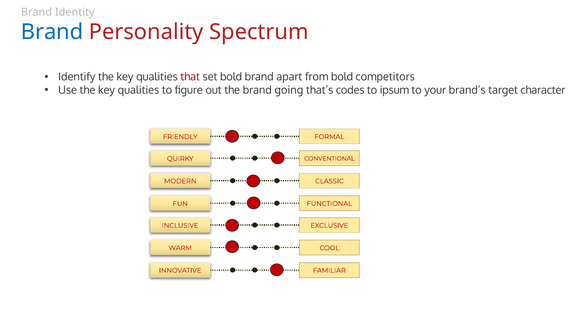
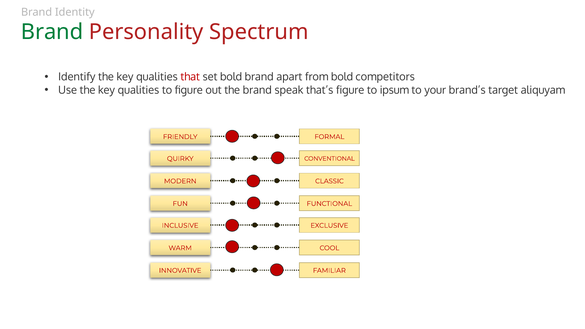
Brand at (52, 32) colour: blue -> green
going: going -> speak
that’s codes: codes -> figure
character: character -> aliquyam
